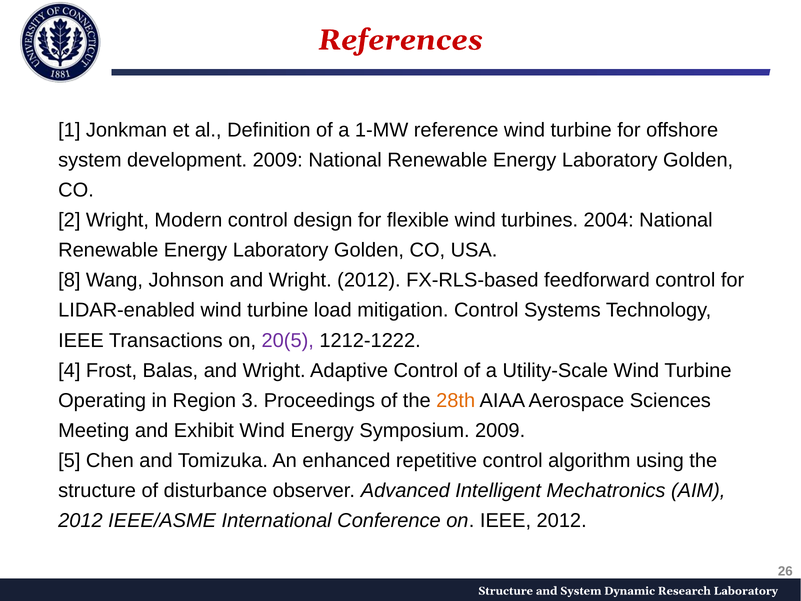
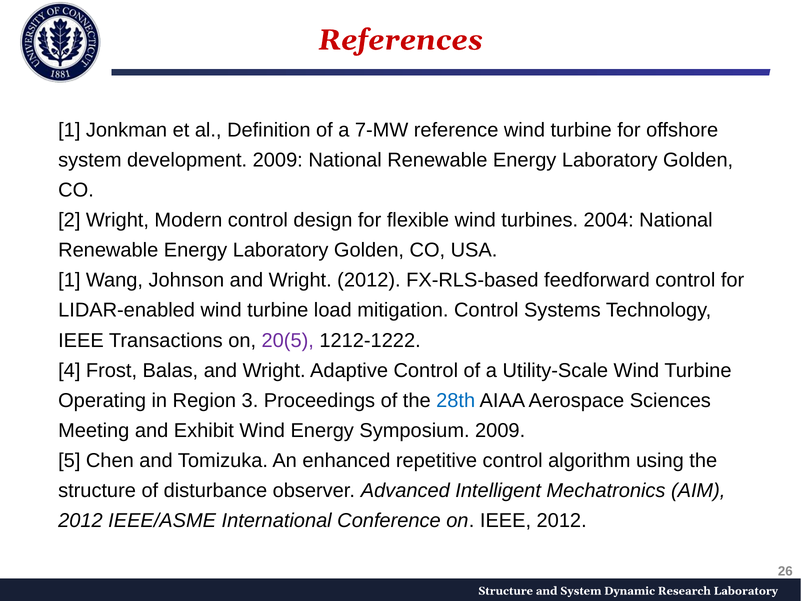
1-MW: 1-MW -> 7-MW
8 at (69, 280): 8 -> 1
28th colour: orange -> blue
